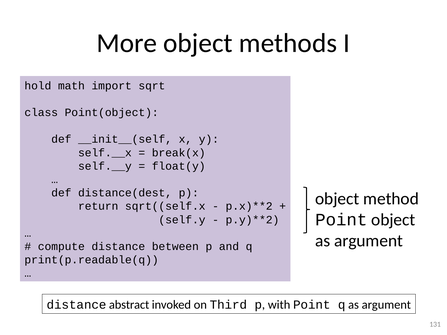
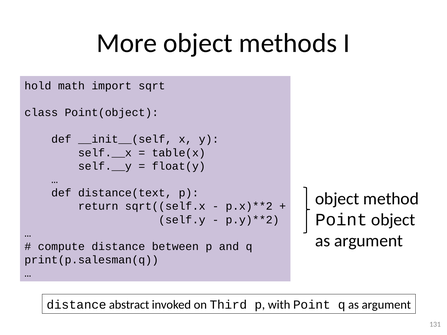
break(x: break(x -> table(x
distance(dest: distance(dest -> distance(text
print(p.readable(q: print(p.readable(q -> print(p.salesman(q
